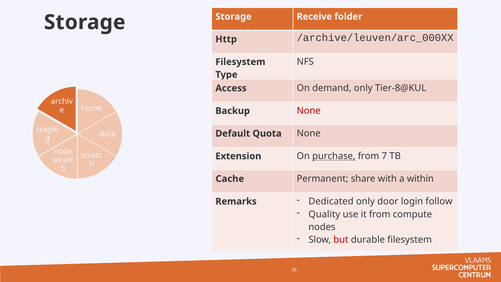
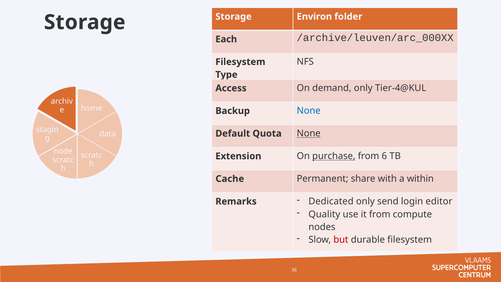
Receive: Receive -> Environ
Http: Http -> Each
Tier-8@KUL: Tier-8@KUL -> Tier-4@KUL
None at (309, 111) colour: red -> blue
None at (309, 133) underline: none -> present
7: 7 -> 6
door: door -> send
follow: follow -> editor
